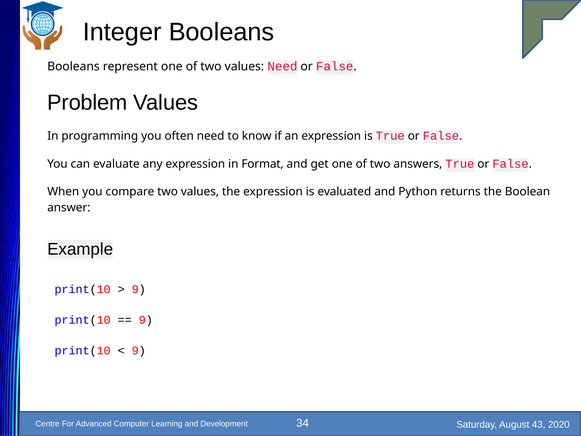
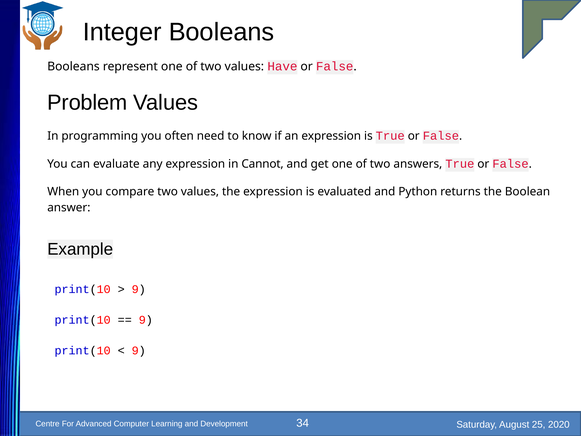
values Need: Need -> Have
Format: Format -> Cannot
43: 43 -> 25
